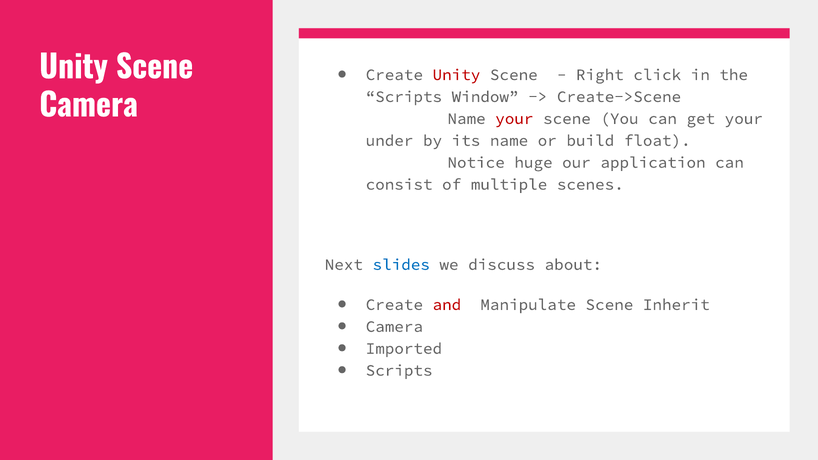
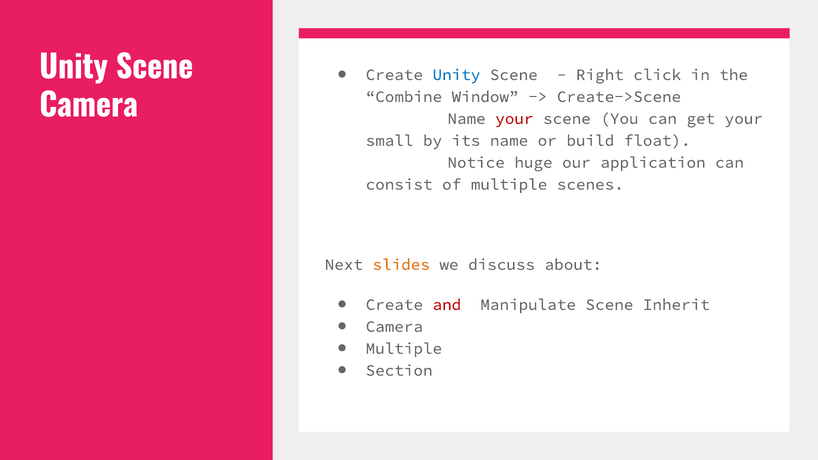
Unity at (456, 75) colour: red -> blue
Scripts at (404, 97): Scripts -> Combine
under: under -> small
slides colour: blue -> orange
Imported at (404, 349): Imported -> Multiple
Scripts at (399, 371): Scripts -> Section
